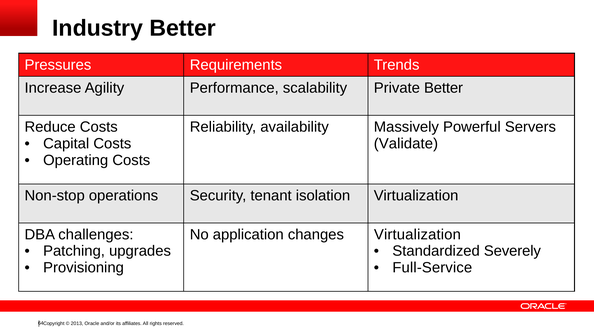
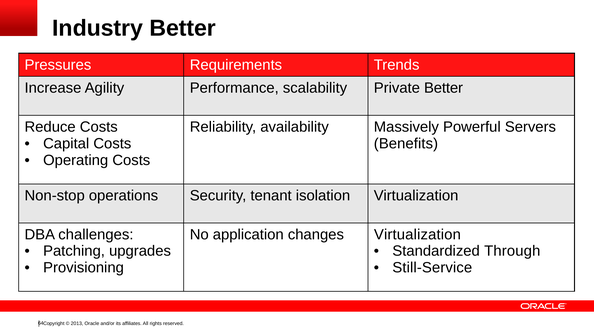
Validate: Validate -> Benefits
Severely: Severely -> Through
Full-Service: Full-Service -> Still-Service
